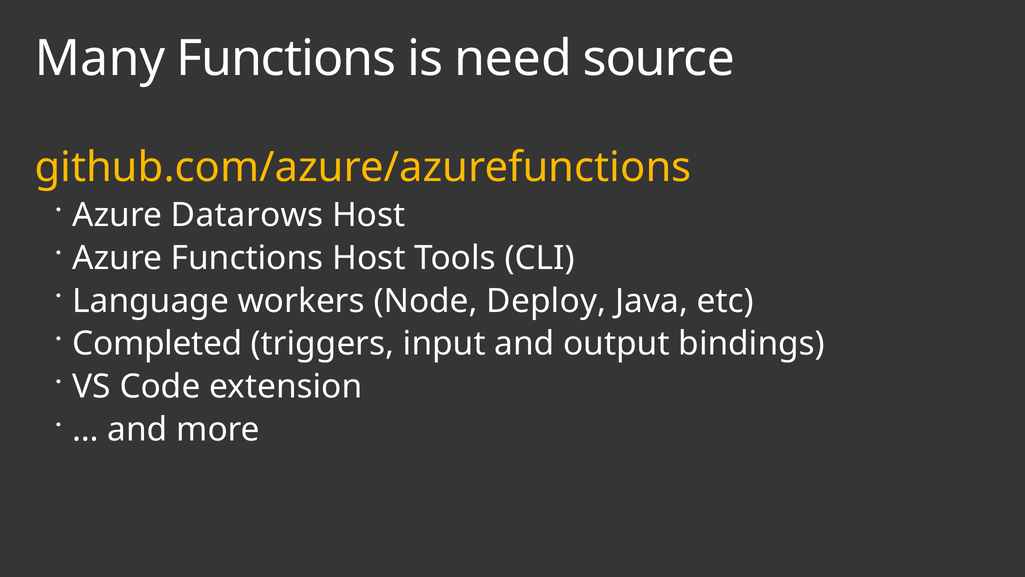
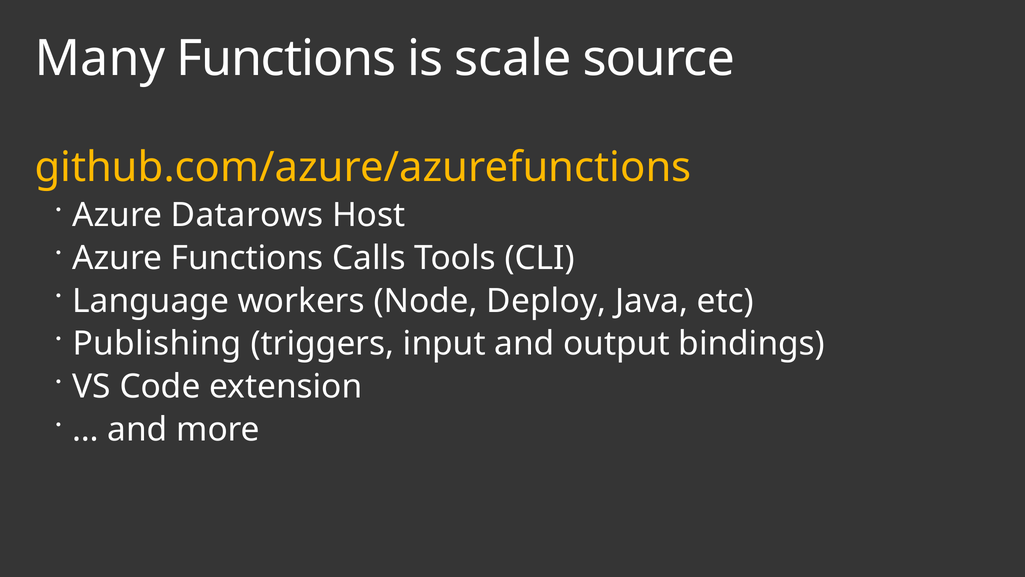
need: need -> scale
Functions Host: Host -> Calls
Completed: Completed -> Publishing
